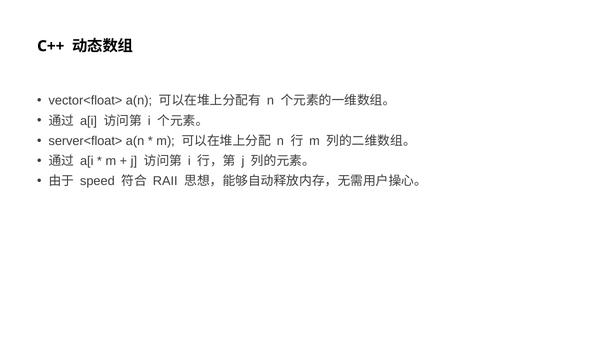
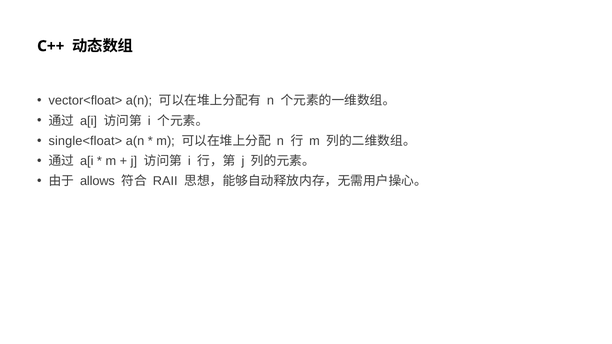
server<float>: server<float> -> single<float>
speed: speed -> allows
